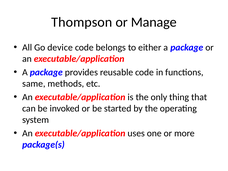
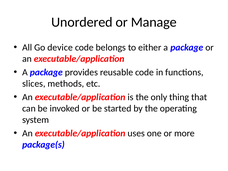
Thompson: Thompson -> Unordered
same: same -> slices
